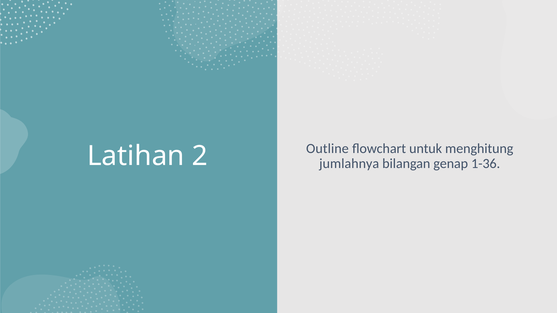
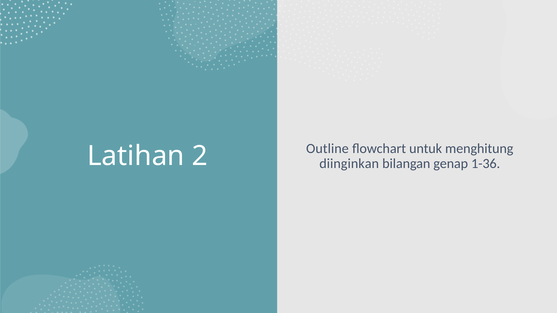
jumlahnya: jumlahnya -> diinginkan
